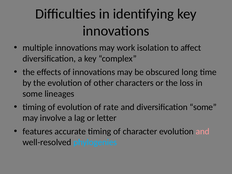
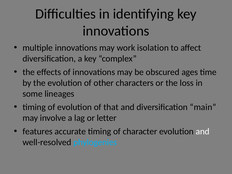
long: long -> ages
rate: rate -> that
diversification some: some -> main
and at (203, 131) colour: pink -> white
